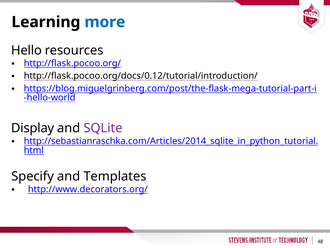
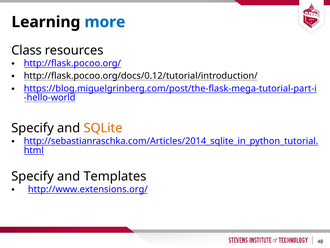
Hello: Hello -> Class
Display at (33, 128): Display -> Specify
SQLite colour: purple -> orange
http://www.decorators.org/: http://www.decorators.org/ -> http://www.extensions.org/
